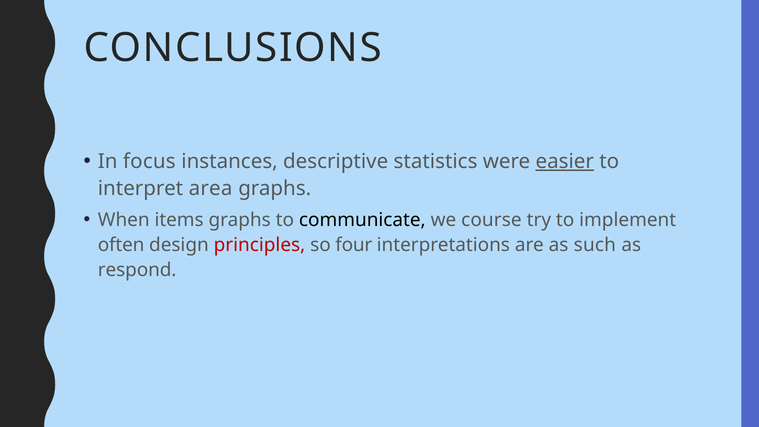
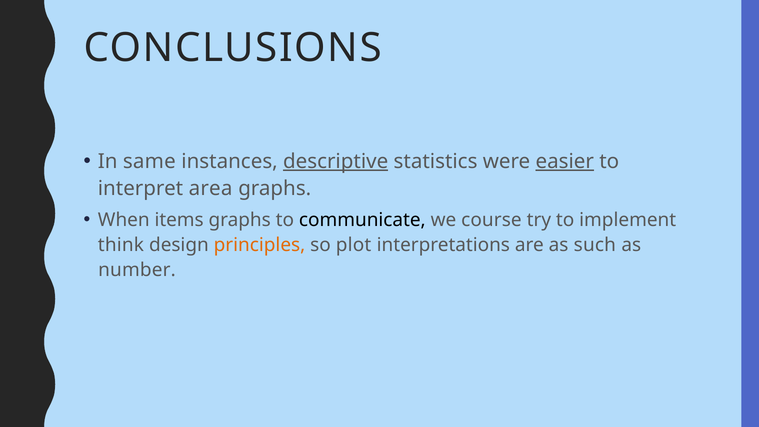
focus: focus -> same
descriptive underline: none -> present
often: often -> think
principles colour: red -> orange
four: four -> plot
respond: respond -> number
